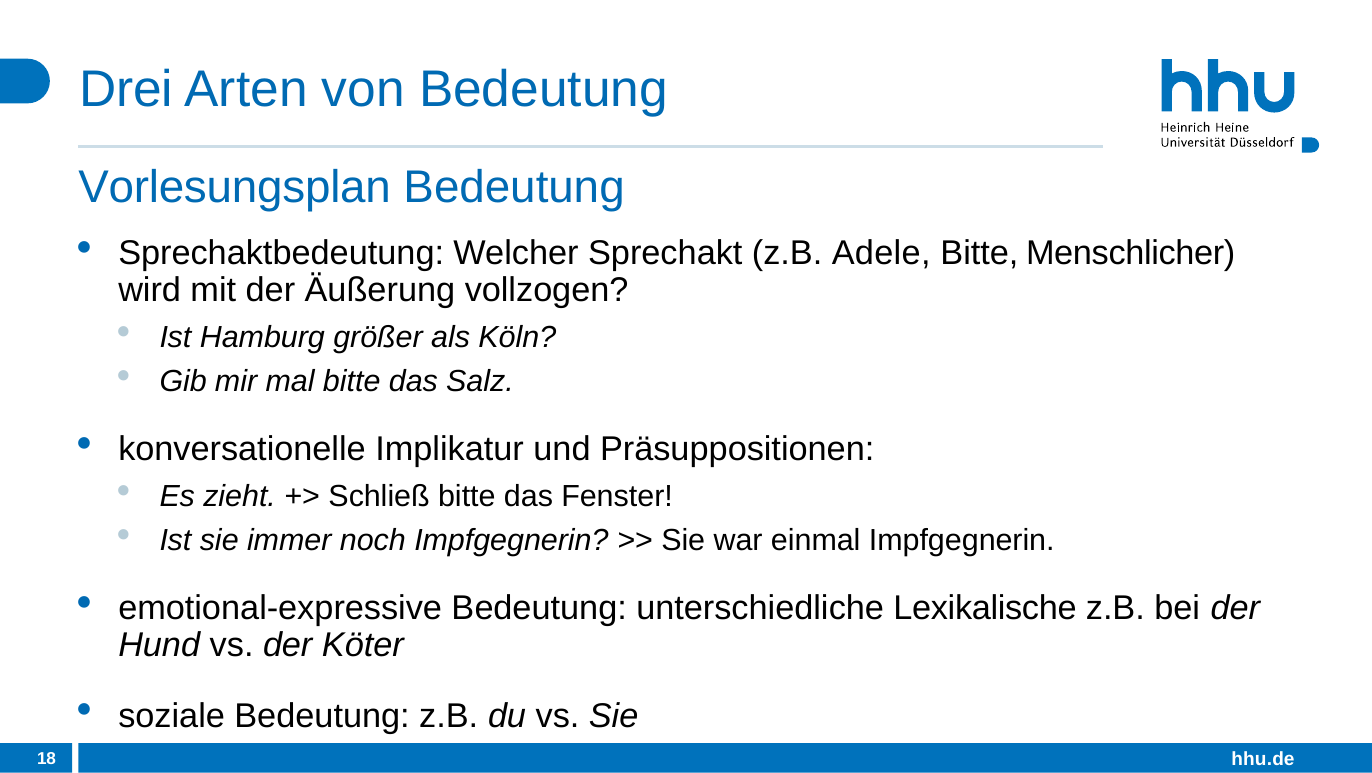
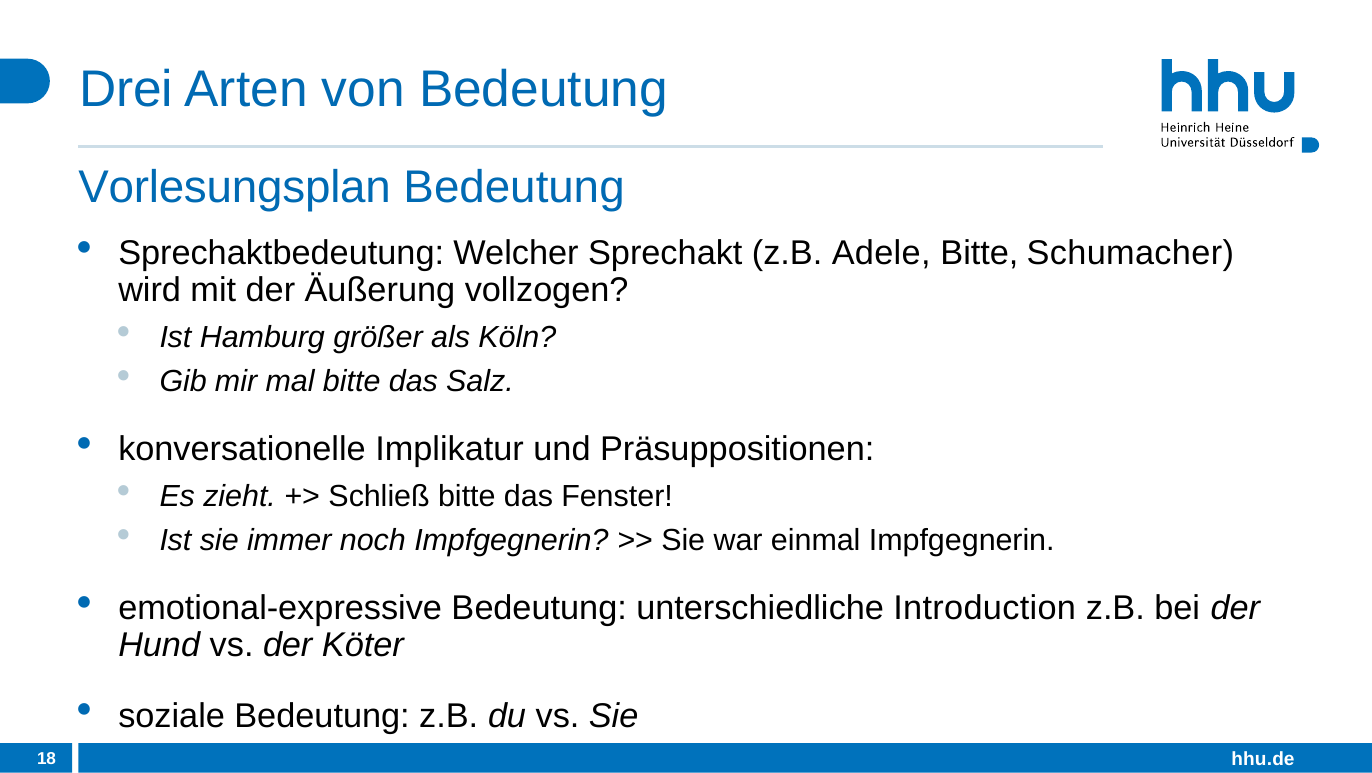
Menschlicher: Menschlicher -> Schumacher
Lexikalische: Lexikalische -> Introduction
